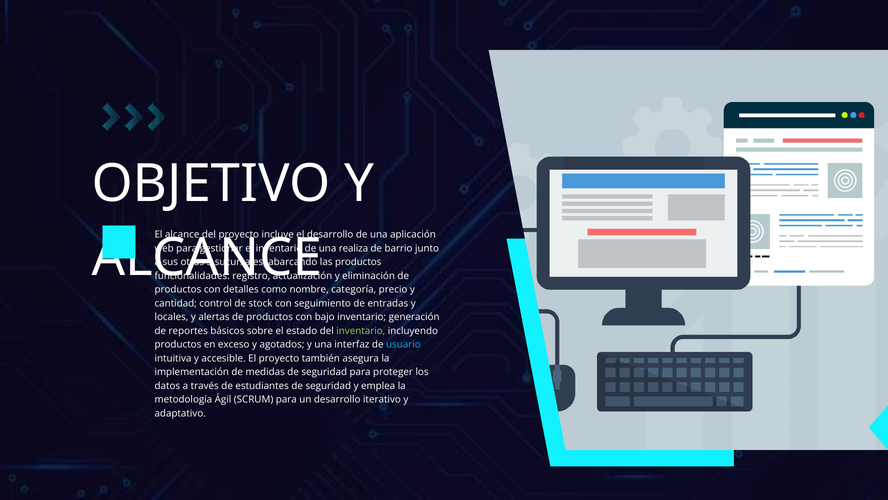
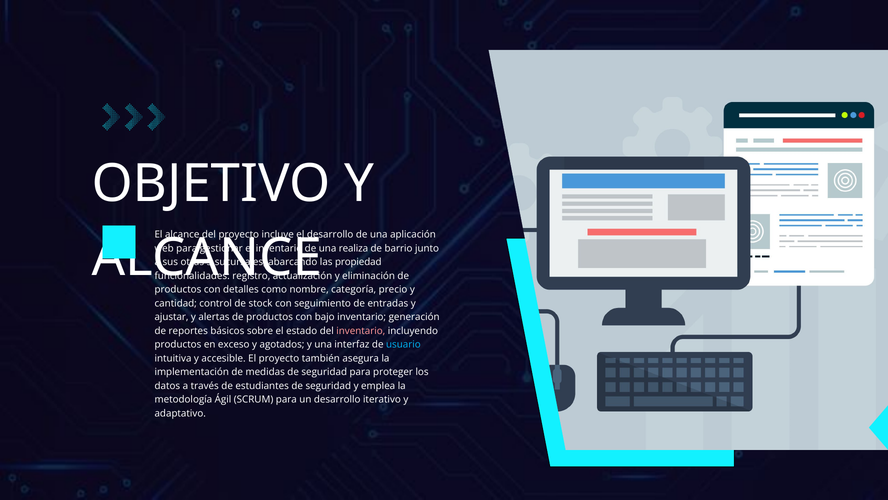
las productos: productos -> propiedad
locales: locales -> ajustar
inventario at (361, 331) colour: light green -> pink
